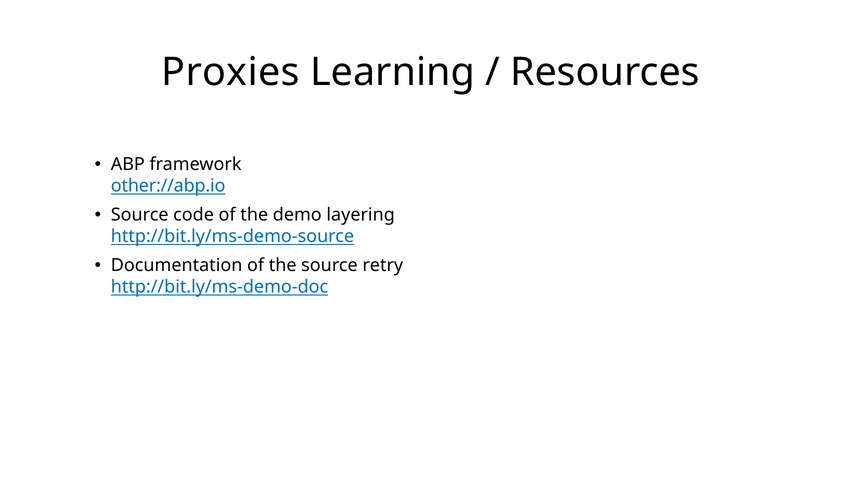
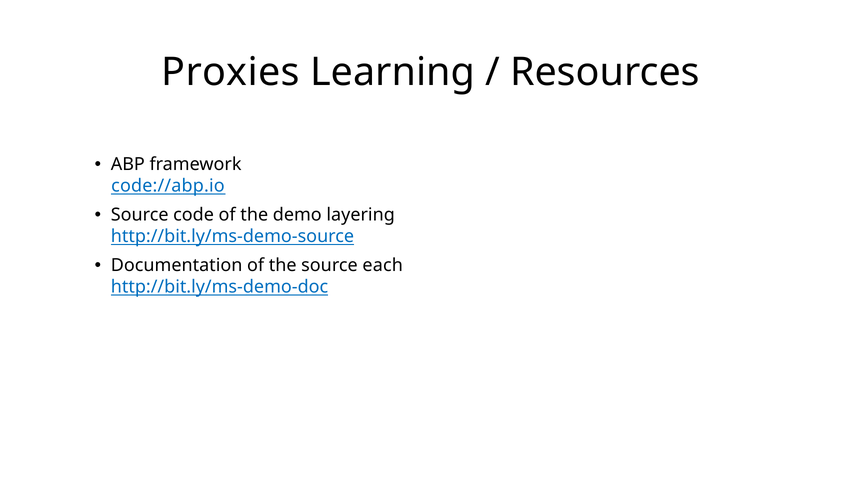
other://abp.io: other://abp.io -> code://abp.io
retry: retry -> each
